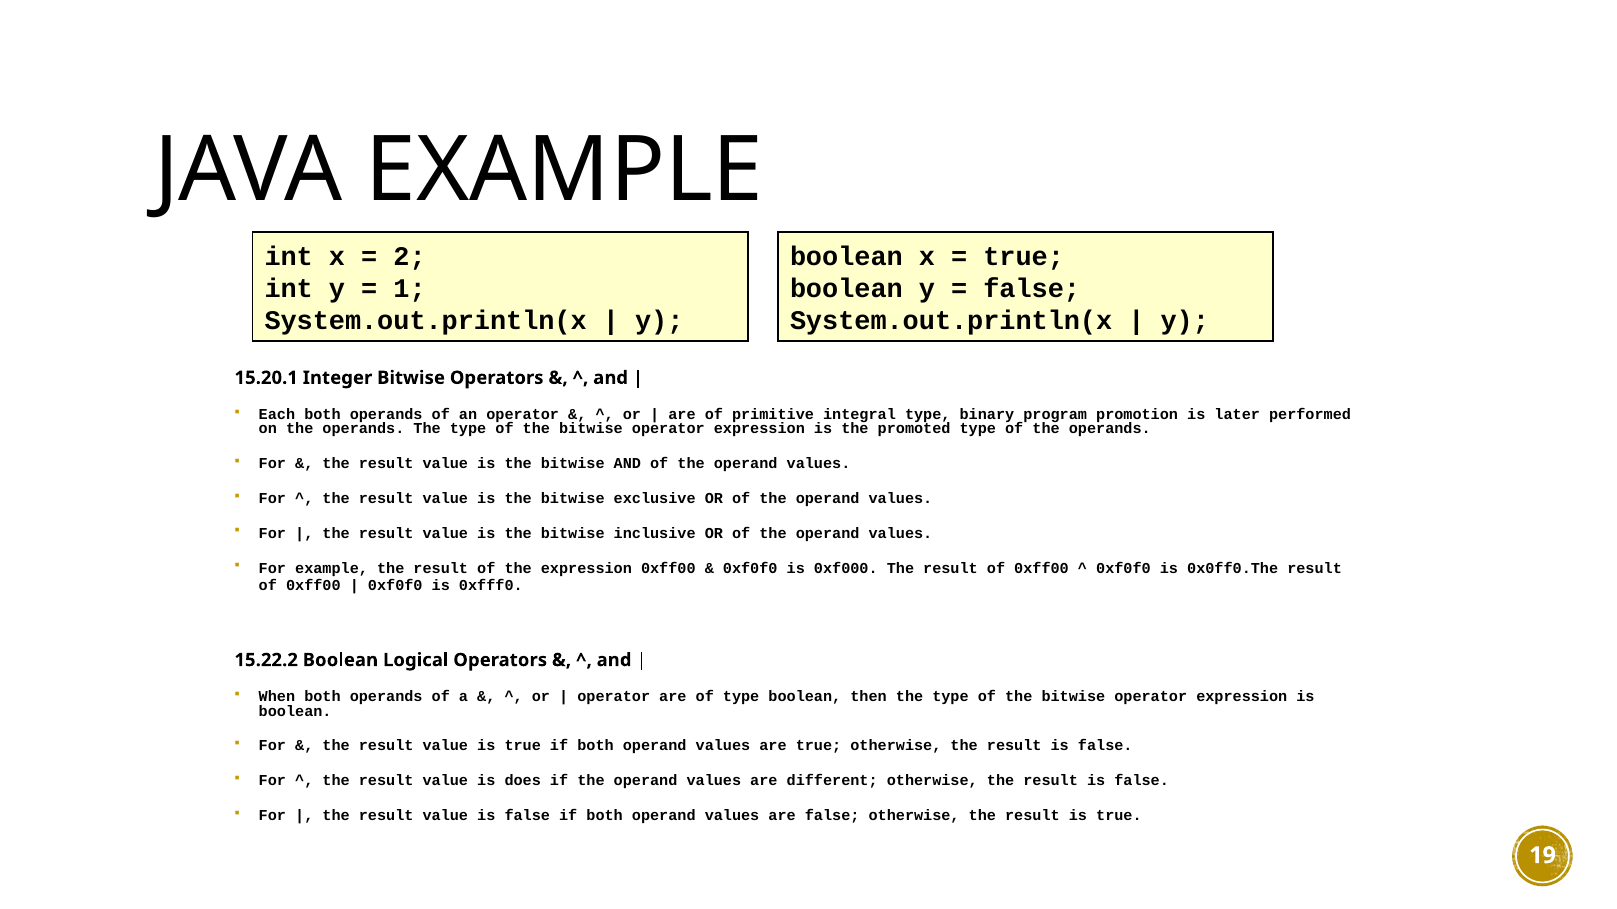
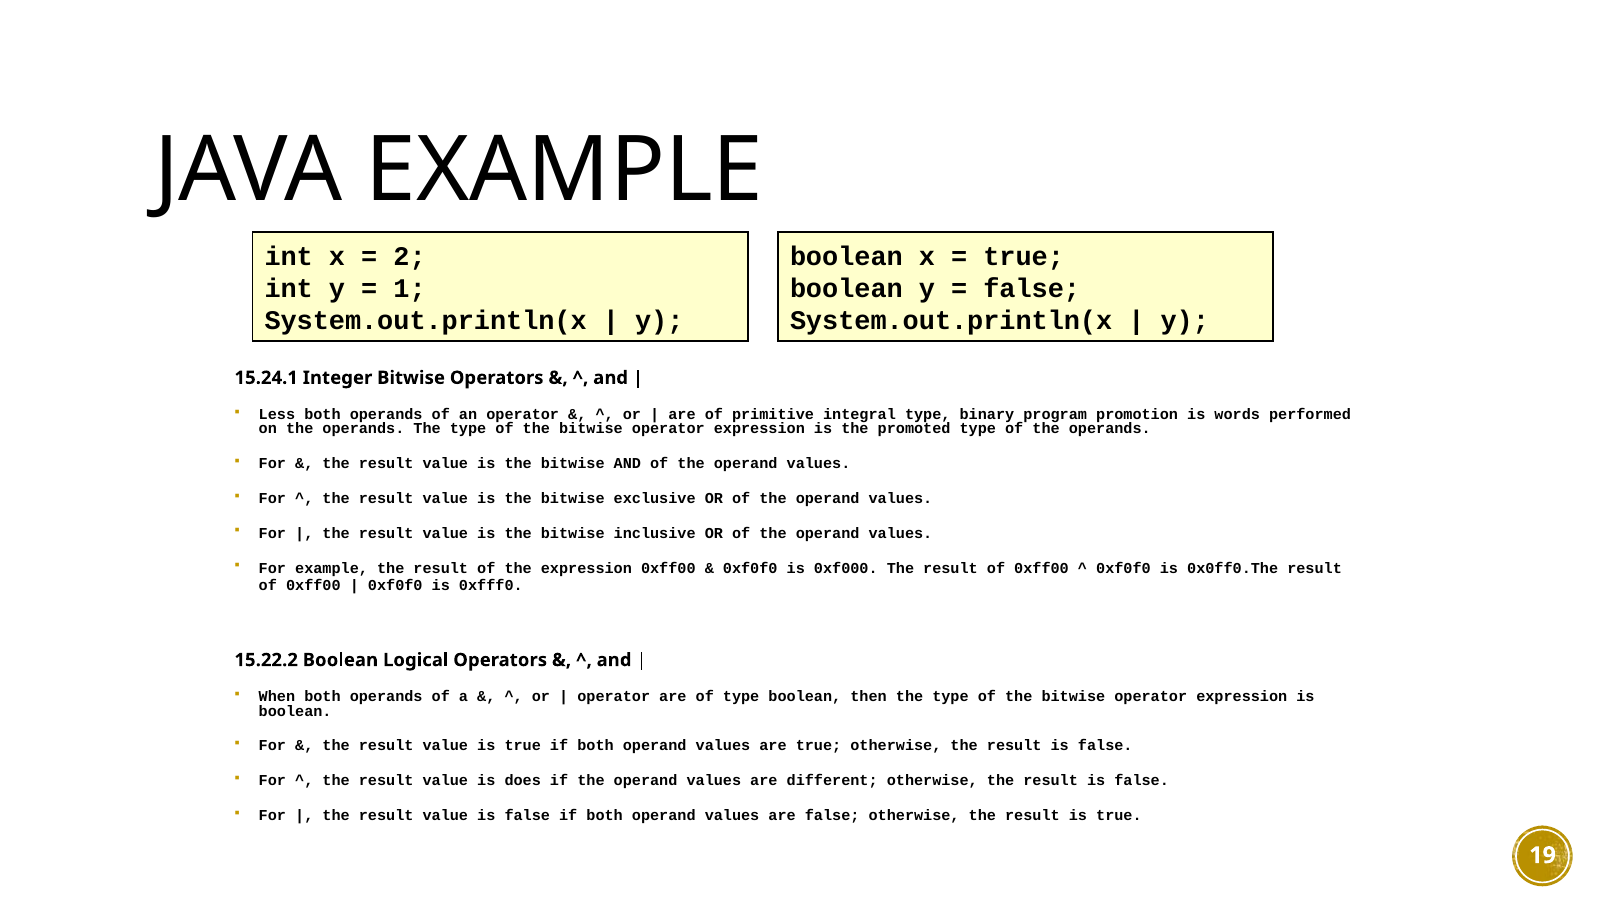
15.20.1: 15.20.1 -> 15.24.1
Each: Each -> Less
later: later -> words
